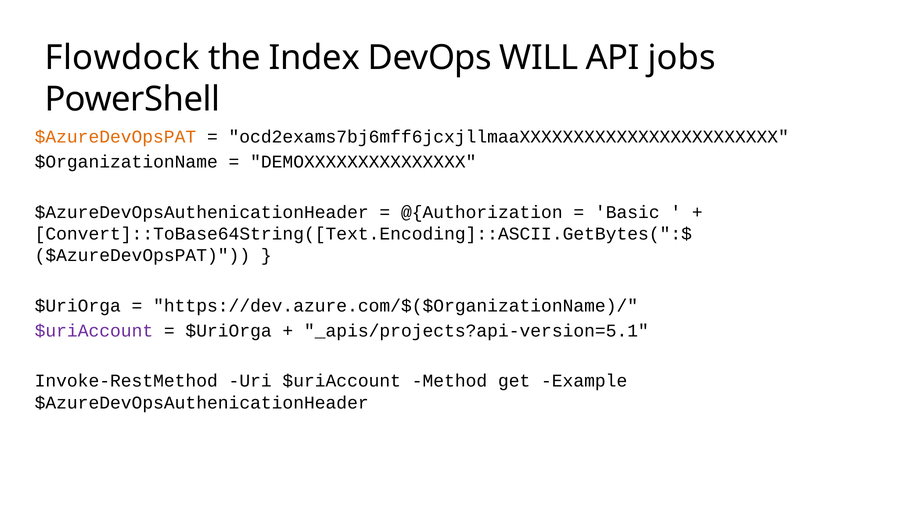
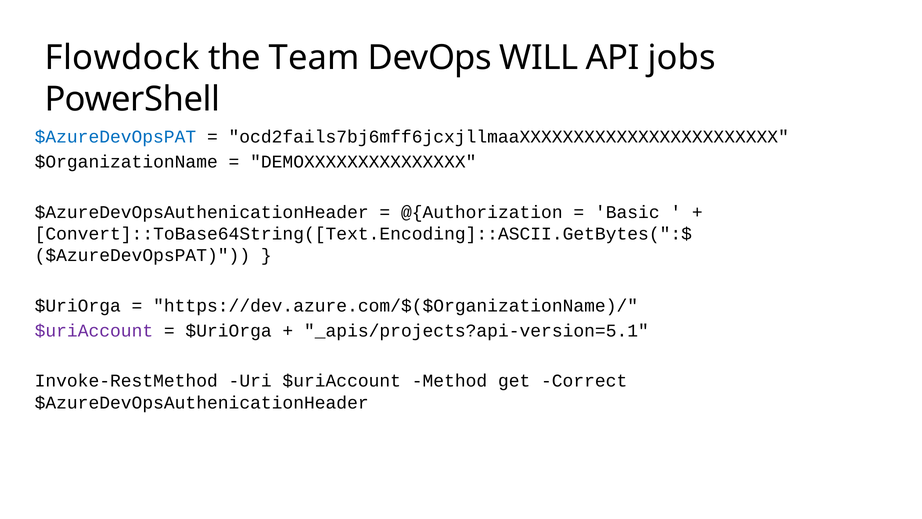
Index: Index -> Team
$AzureDevOpsPAT at (115, 137) colour: orange -> blue
ocd2exams7bj6mff6jcxjllmaaXXXXXXXXXXXXXXXXXXXXXXXX: ocd2exams7bj6mff6jcxjllmaaXXXXXXXXXXXXXXXXXXXXXXXX -> ocd2fails7bj6mff6jcxjllmaaXXXXXXXXXXXXXXXXXXXXXXXX
Example: Example -> Correct
